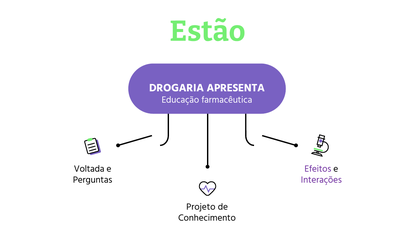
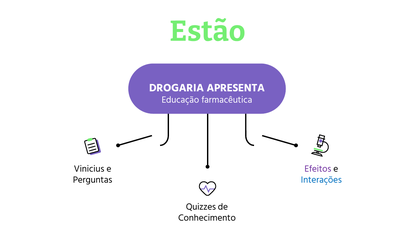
Voltada: Voltada -> Vinicius
Interações colour: purple -> blue
Projeto: Projeto -> Quizzes
